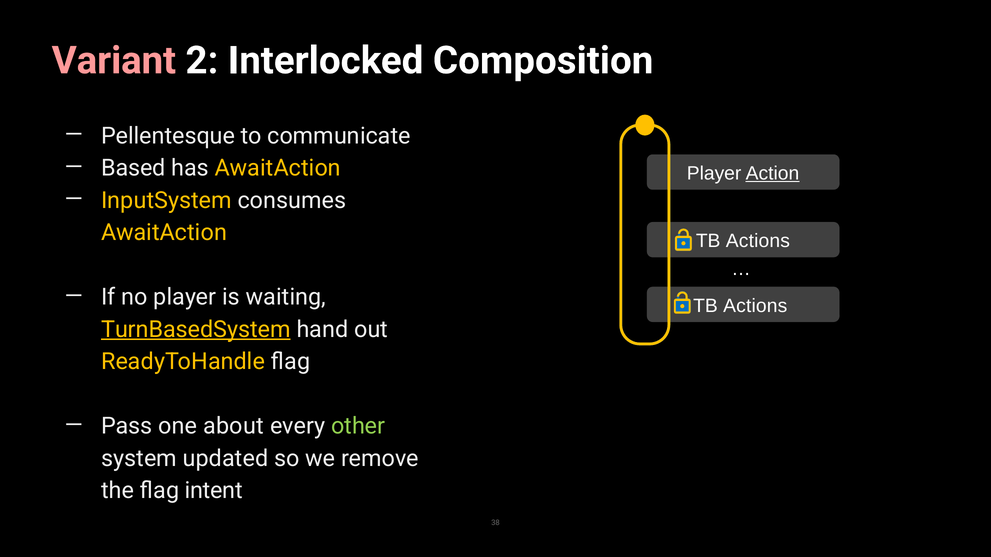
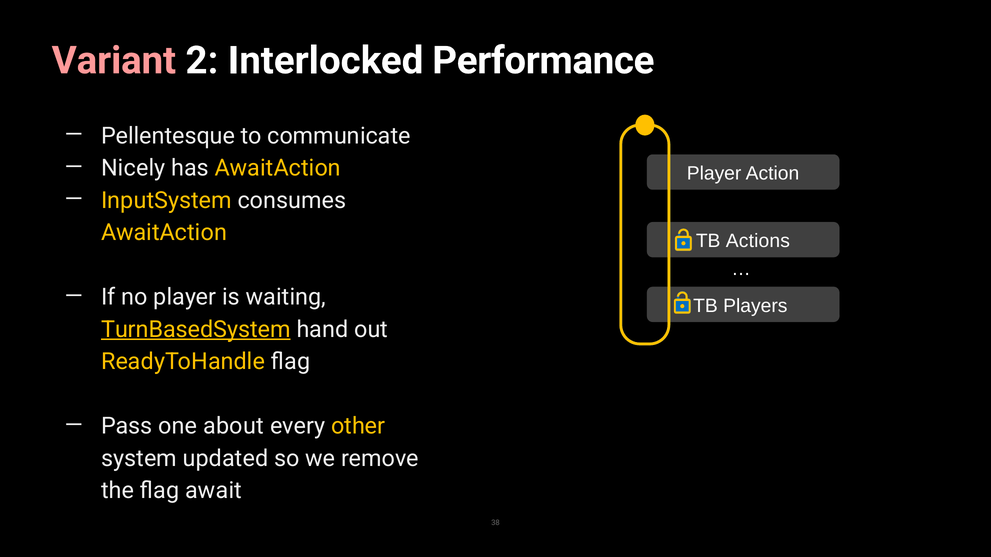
Composition: Composition -> Performance
Based: Based -> Nicely
Action underline: present -> none
Actions at (755, 306): Actions -> Players
other colour: light green -> yellow
intent: intent -> await
